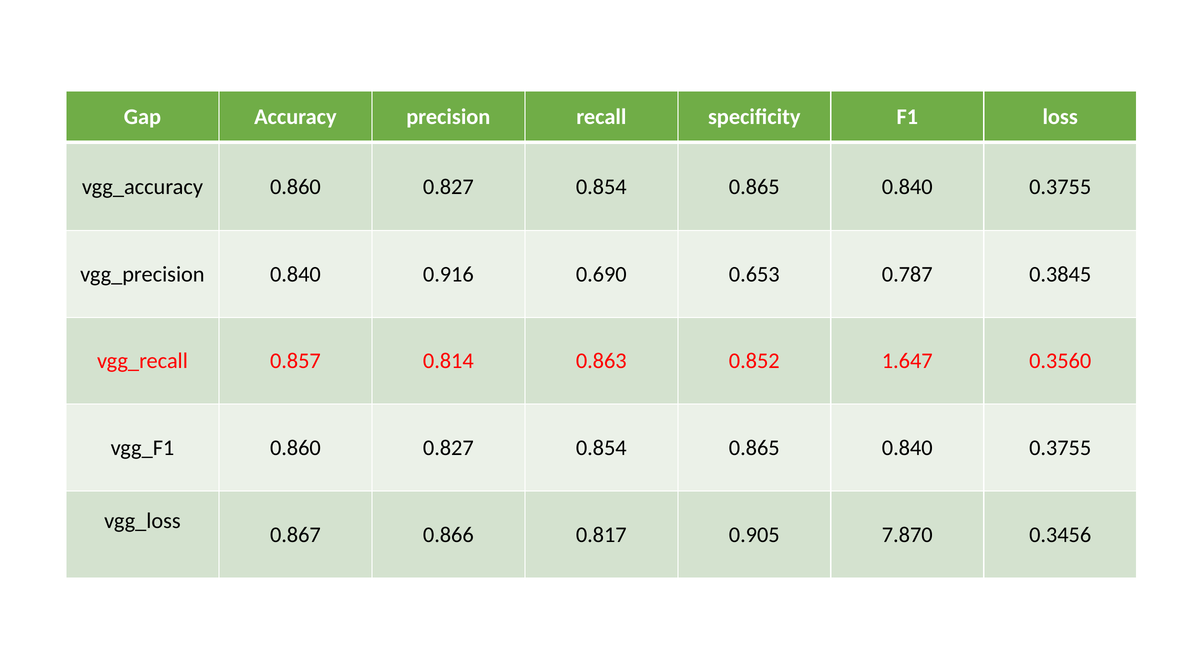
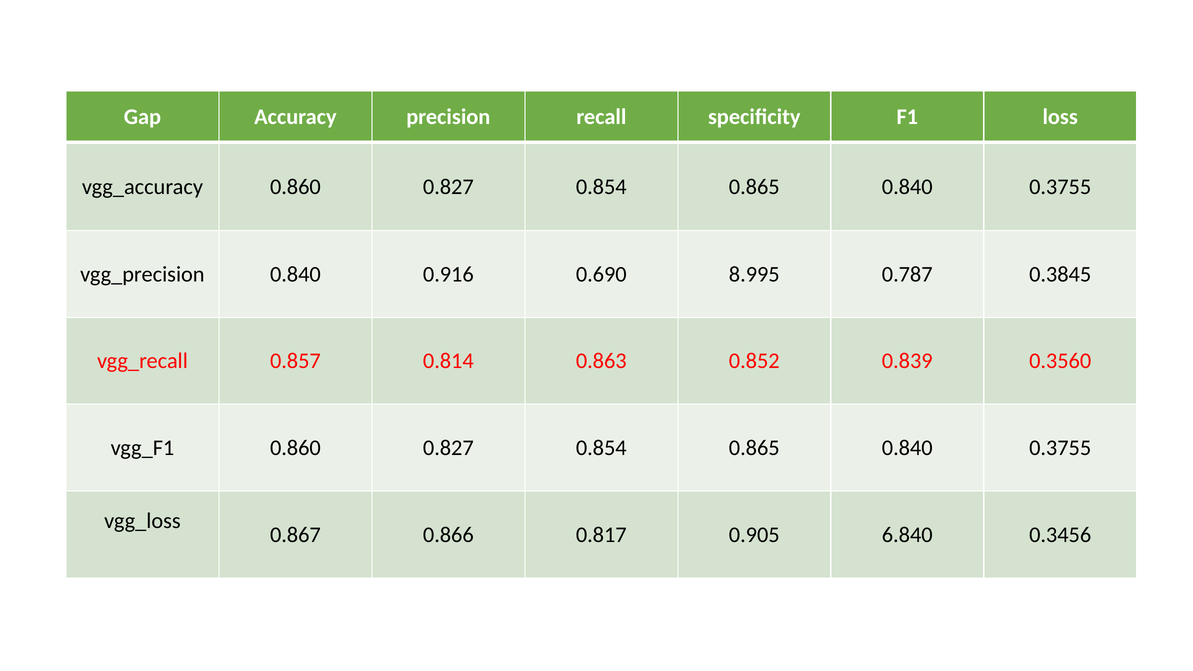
0.653: 0.653 -> 8.995
1.647: 1.647 -> 0.839
7.870: 7.870 -> 6.840
